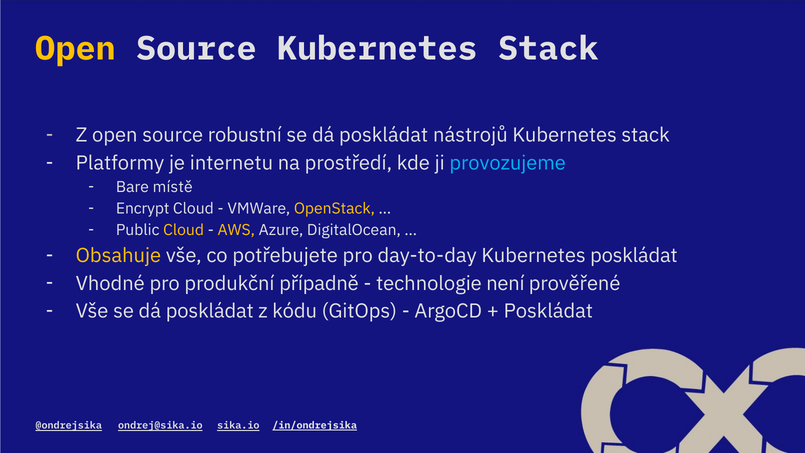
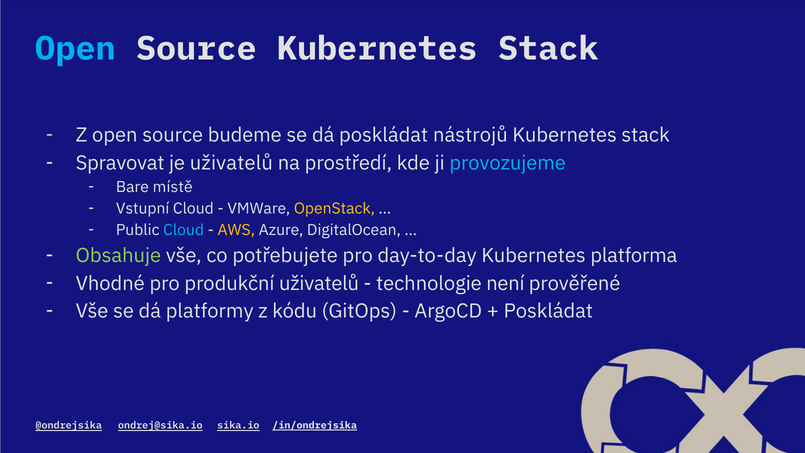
Open at (76, 49) colour: yellow -> light blue
robustní: robustní -> budeme
Platformy: Platformy -> Spravovat
je internetu: internetu -> uživatelů
Encrypt: Encrypt -> Vstupní
Cloud at (184, 230) colour: yellow -> light blue
Obsahuje colour: yellow -> light green
Kubernetes poskládat: poskládat -> platforma
produkční případně: případně -> uživatelů
Vše se dá poskládat: poskládat -> platformy
